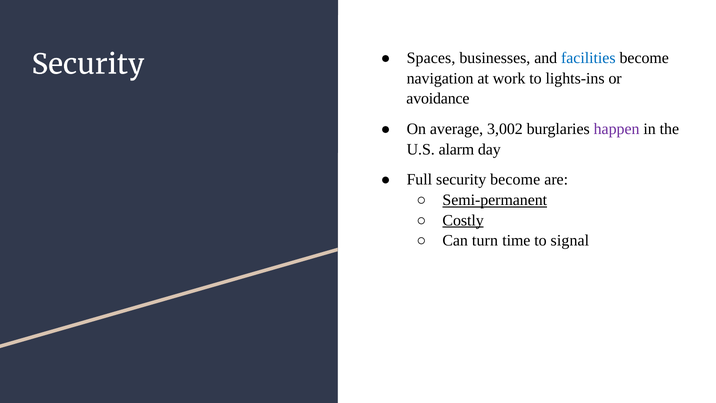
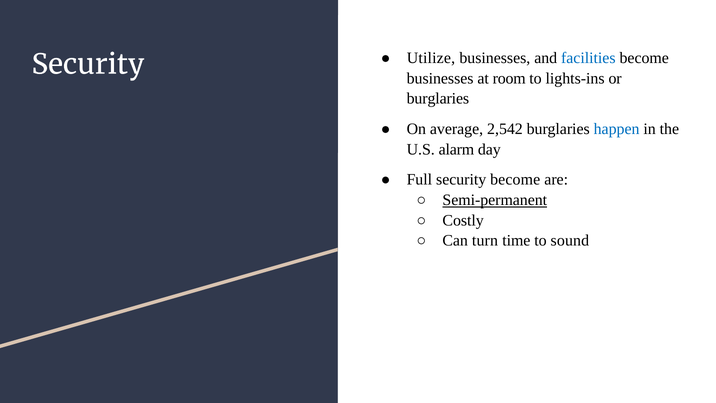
Spaces: Spaces -> Utilize
navigation at (440, 78): navigation -> businesses
work: work -> room
avoidance at (438, 99): avoidance -> burglaries
3,002: 3,002 -> 2,542
happen colour: purple -> blue
Costly underline: present -> none
signal: signal -> sound
